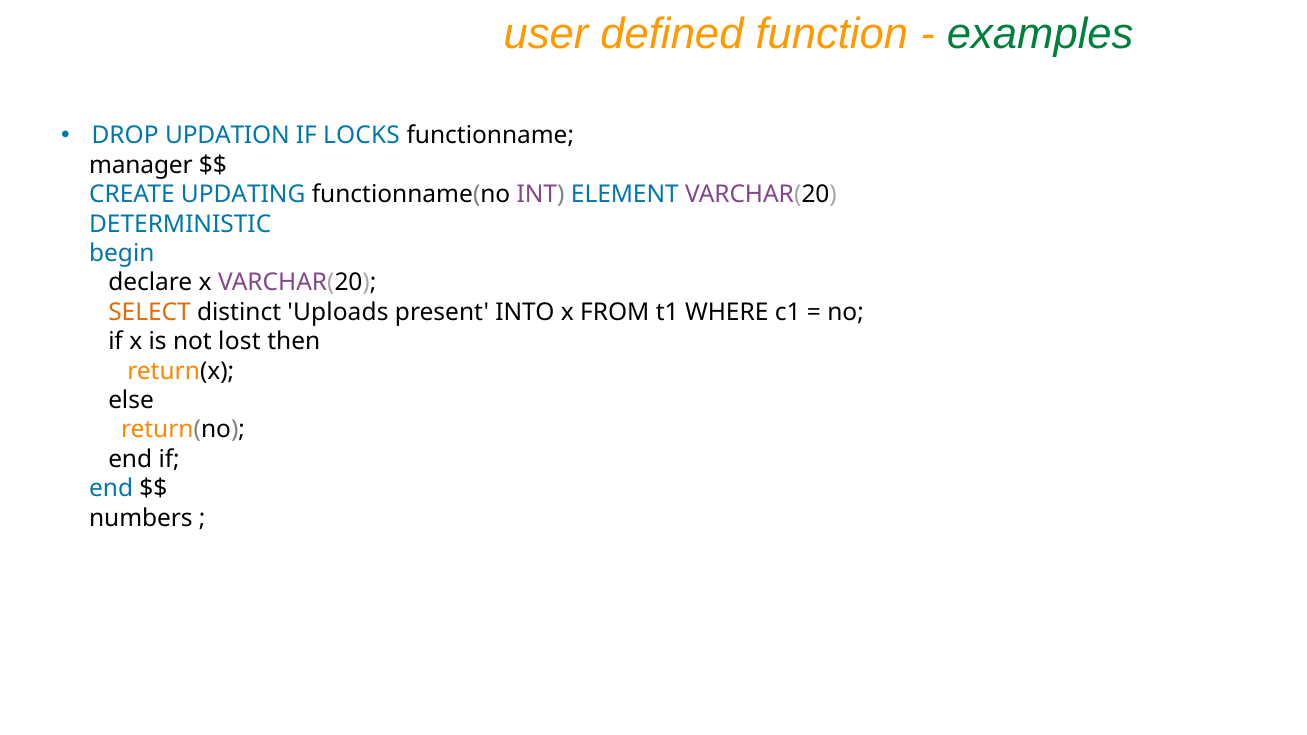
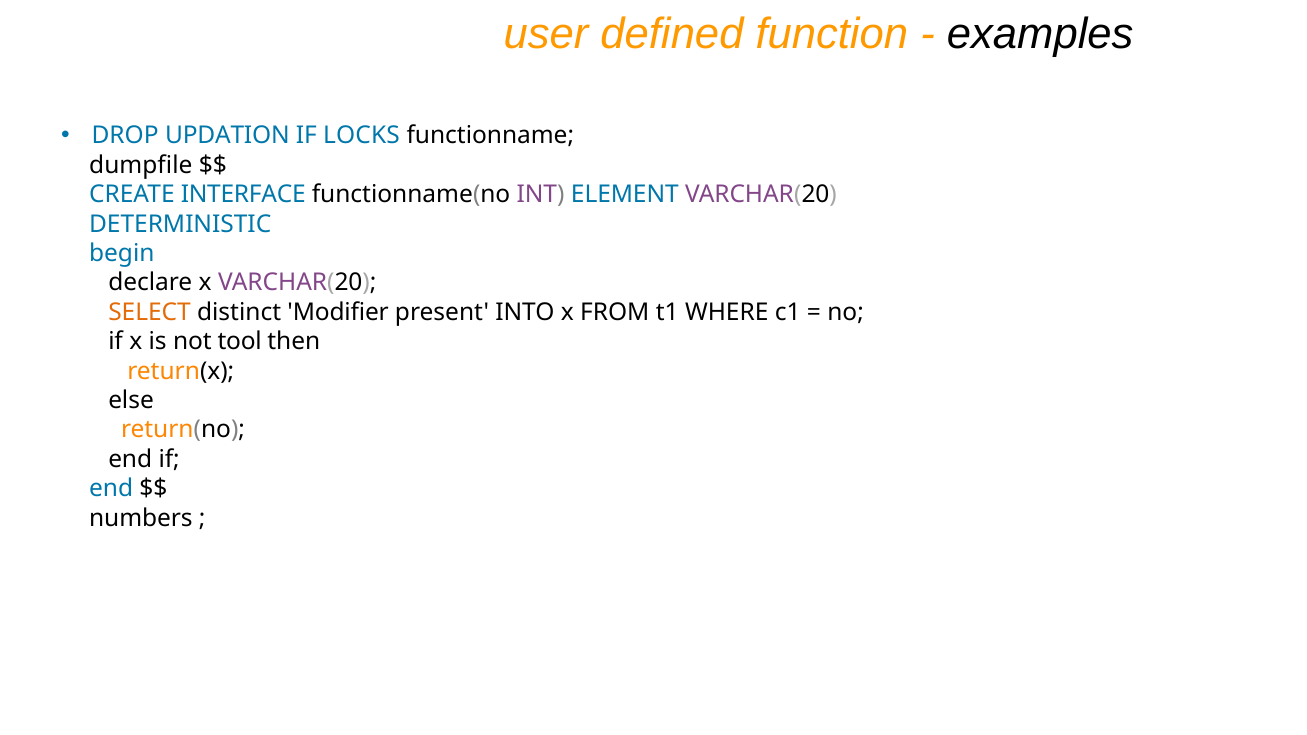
examples colour: green -> black
manager: manager -> dumpfile
UPDATING: UPDATING -> INTERFACE
Uploads: Uploads -> Modifier
lost: lost -> tool
